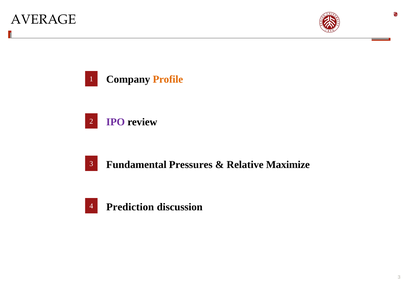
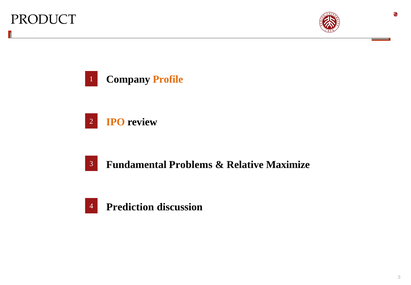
AVERAGE: AVERAGE -> PRODUCT
IPO colour: purple -> orange
Pressures: Pressures -> Problems
